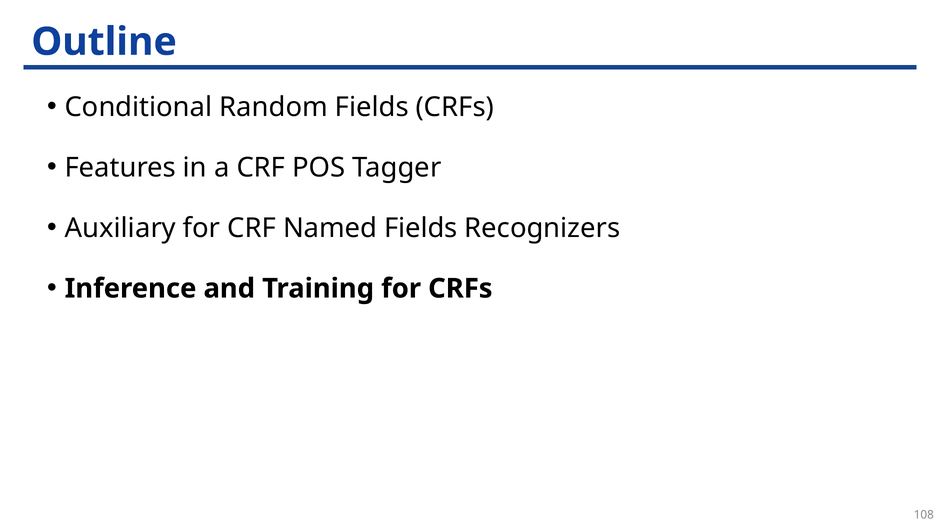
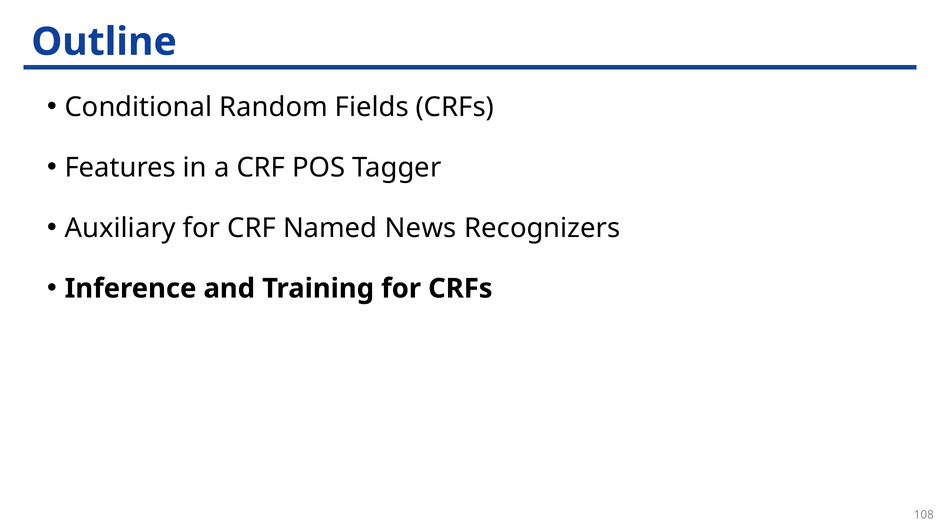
Named Fields: Fields -> News
